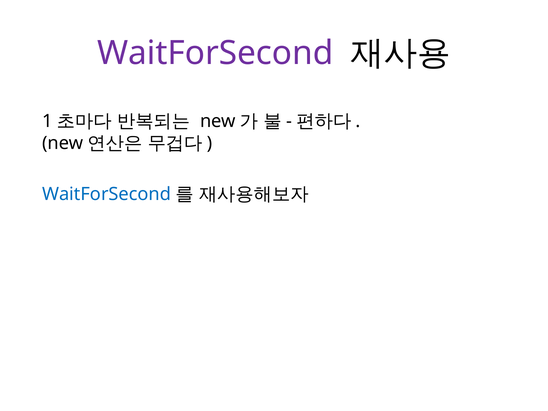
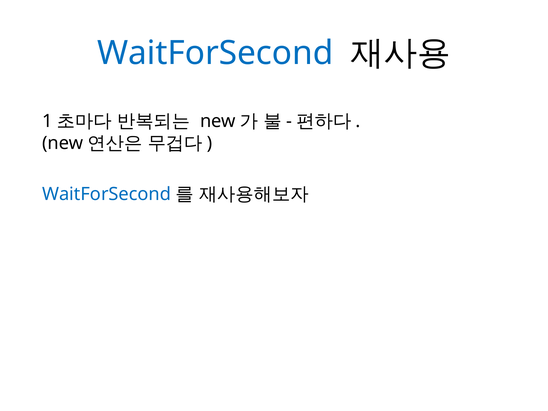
WaitForSecond at (215, 53) colour: purple -> blue
